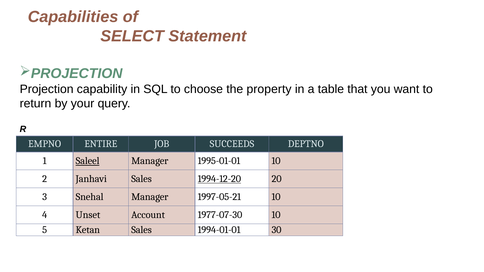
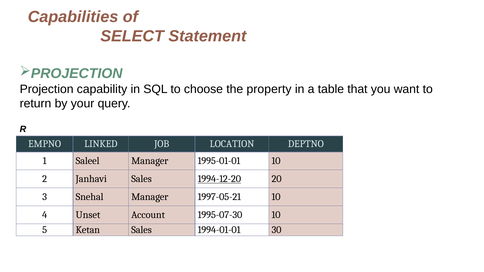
ENTIRE: ENTIRE -> LINKED
SUCCEEDS: SUCCEEDS -> LOCATION
Saleel underline: present -> none
1977-07-30: 1977-07-30 -> 1995-07-30
